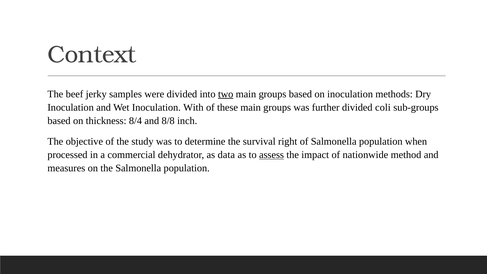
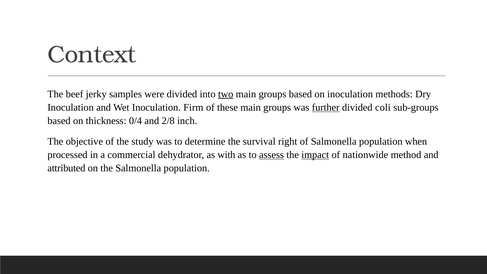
With: With -> Firm
further underline: none -> present
8/4: 8/4 -> 0/4
8/8: 8/8 -> 2/8
data: data -> with
impact underline: none -> present
measures: measures -> attributed
